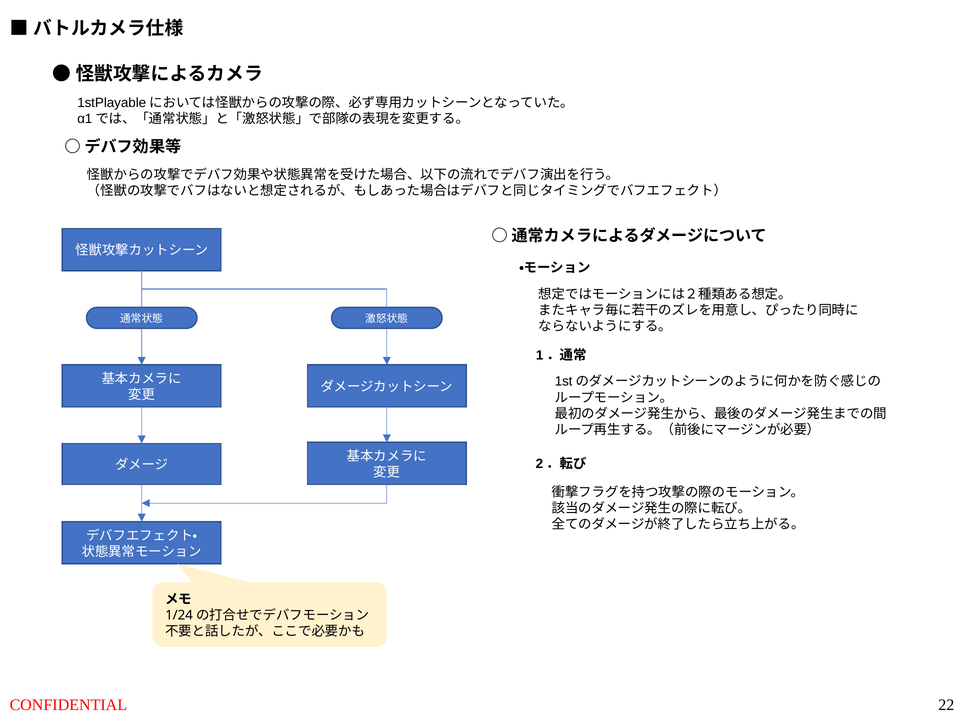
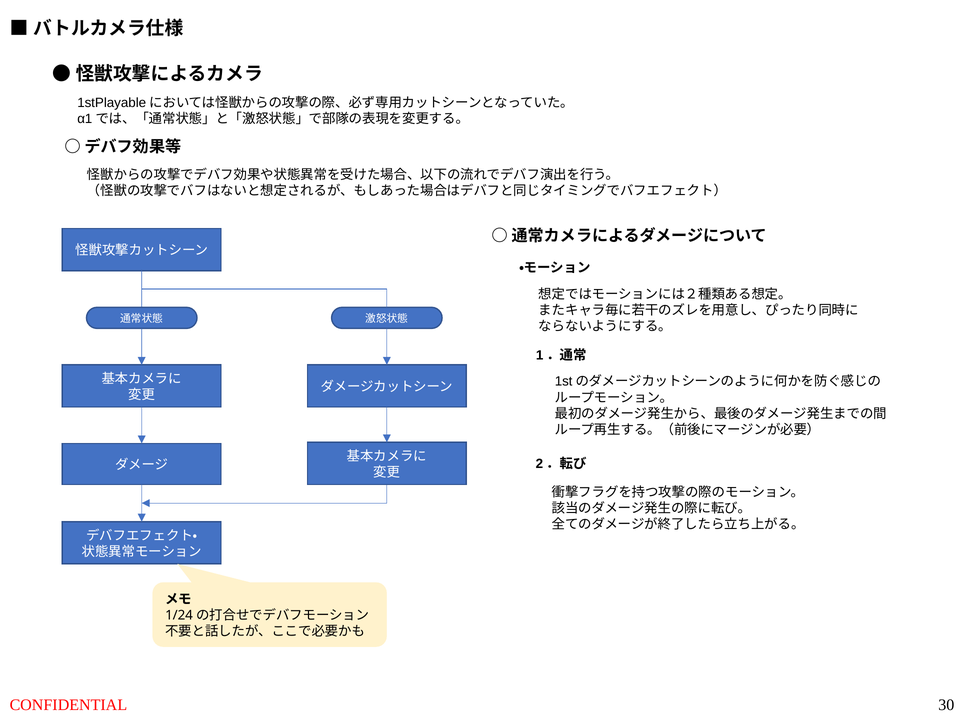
22: 22 -> 30
